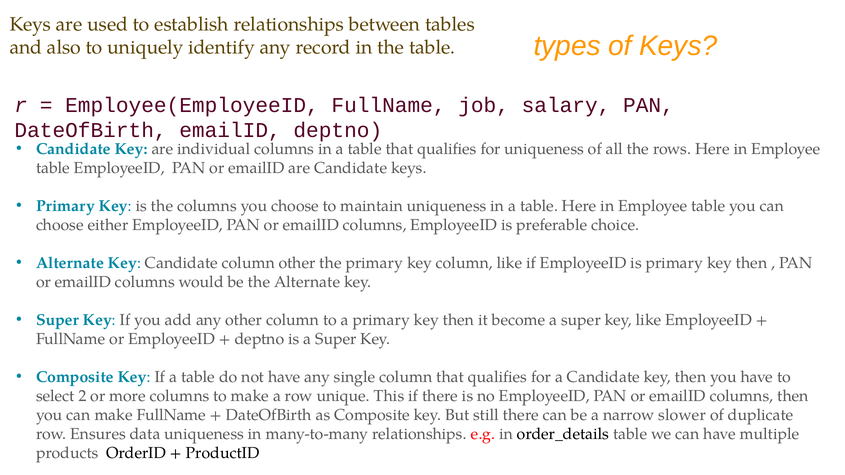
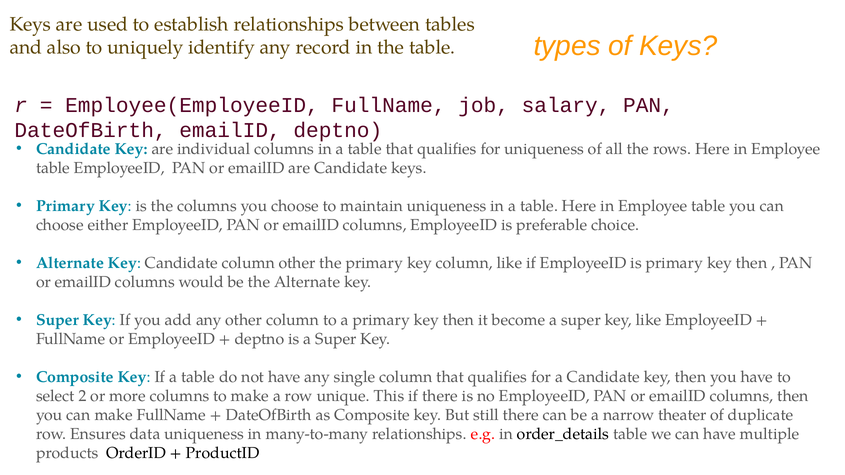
slower: slower -> theater
